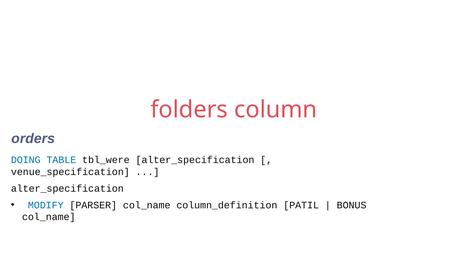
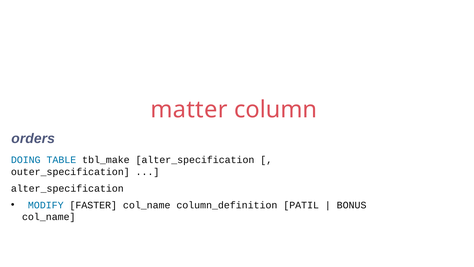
folders: folders -> matter
tbl_were: tbl_were -> tbl_make
venue_specification: venue_specification -> outer_specification
PARSER: PARSER -> FASTER
